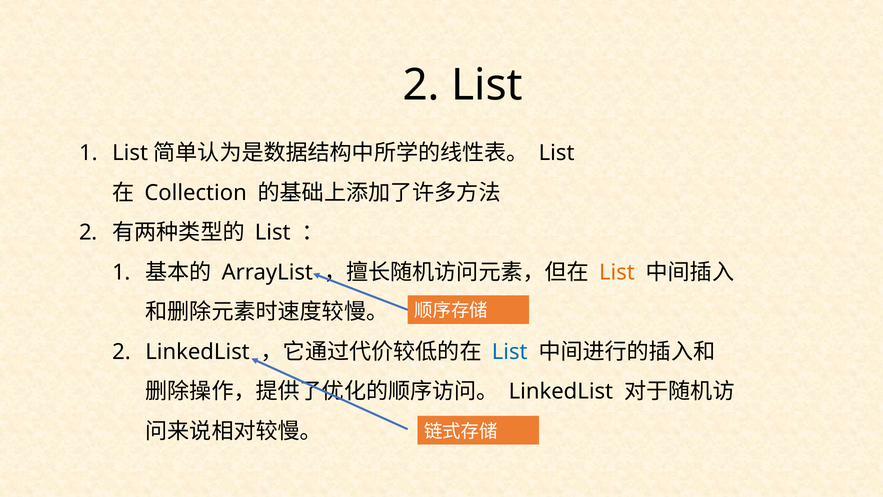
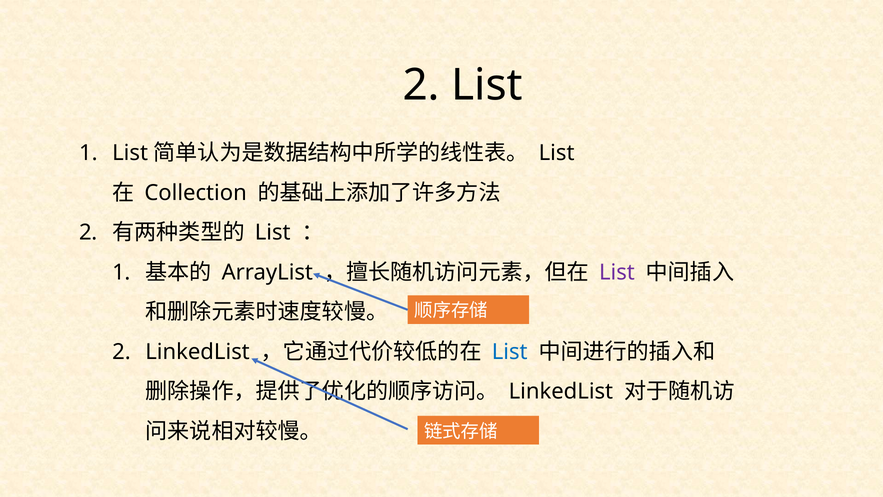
List at (617, 272) colour: orange -> purple
